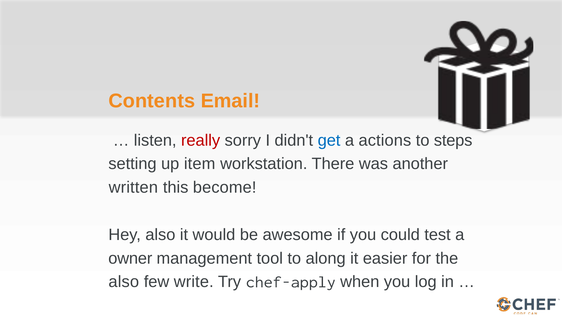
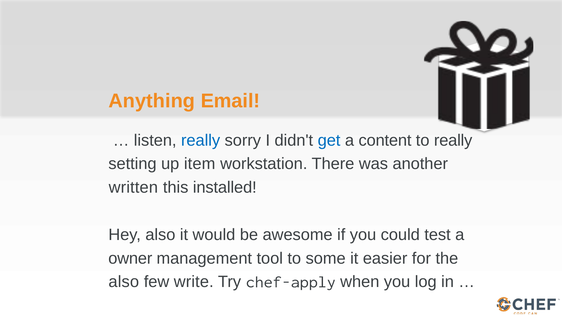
Contents: Contents -> Anything
really at (201, 140) colour: red -> blue
actions: actions -> content
to steps: steps -> really
become: become -> installed
along: along -> some
